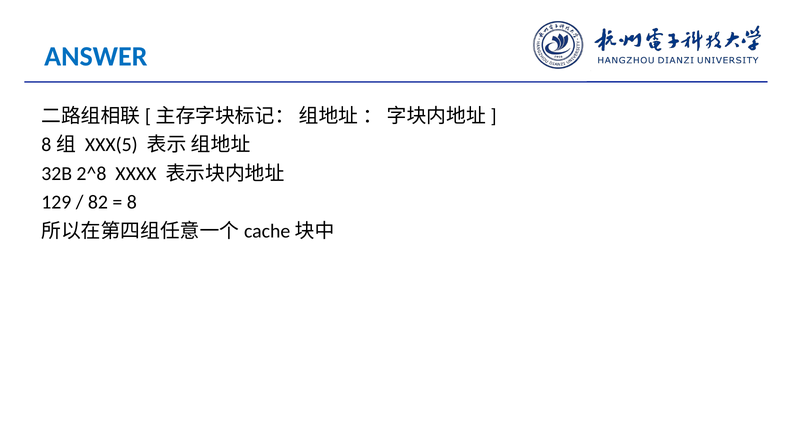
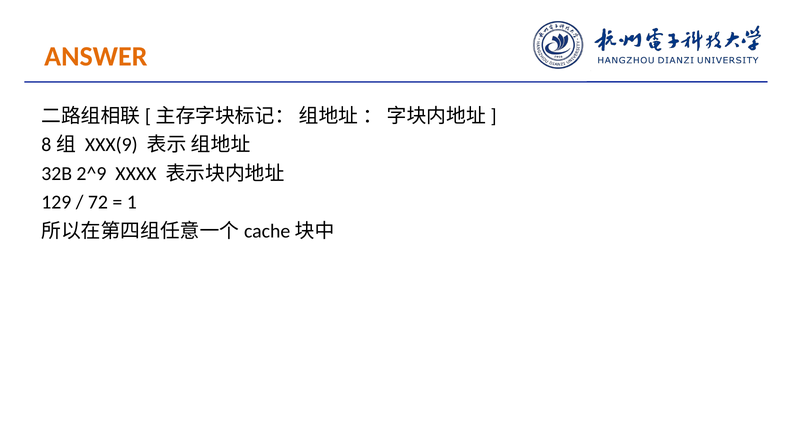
ANSWER colour: blue -> orange
XXX(5: XXX(5 -> XXX(9
2^8: 2^8 -> 2^9
82: 82 -> 72
8: 8 -> 1
